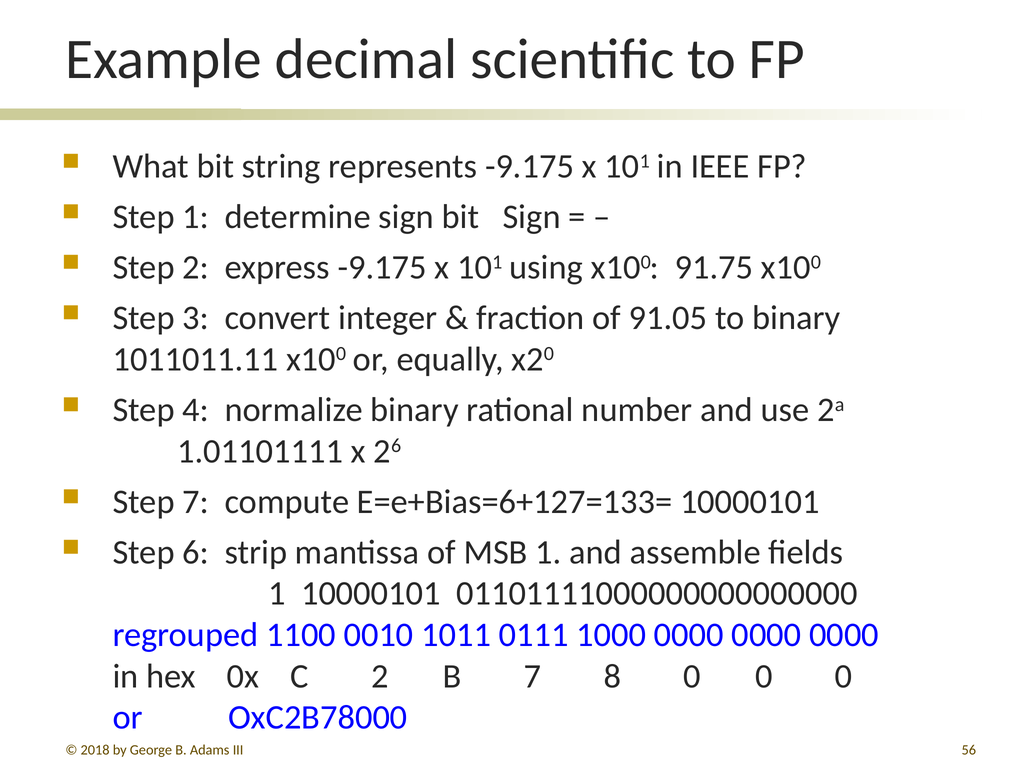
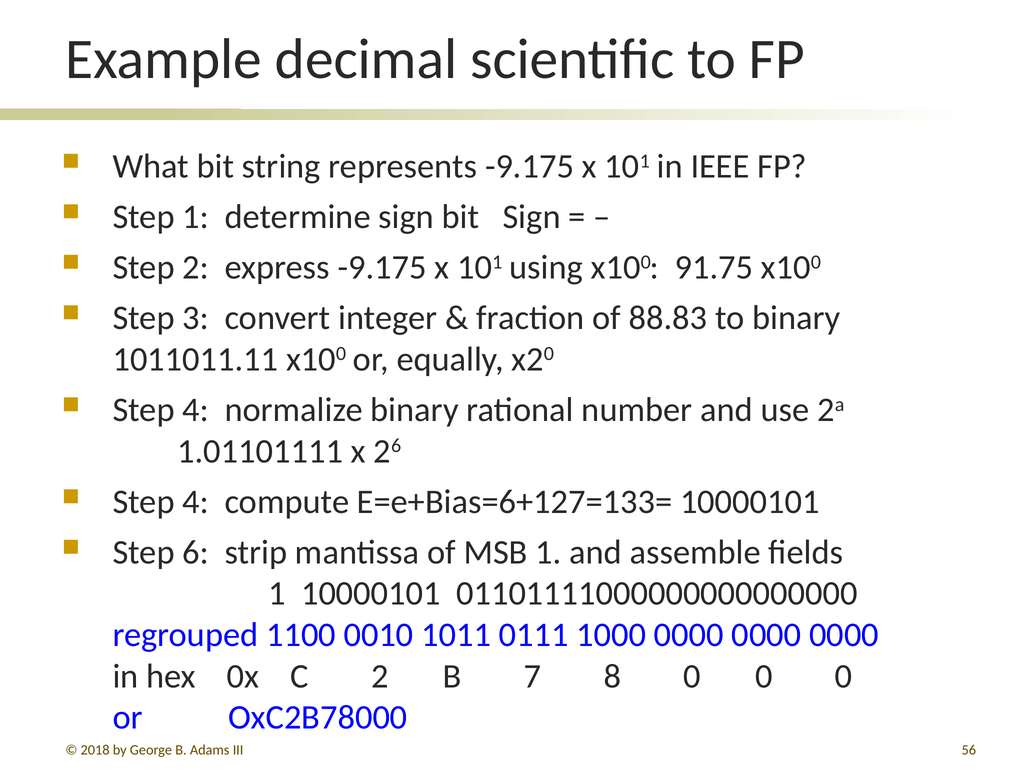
91.05: 91.05 -> 88.83
7 at (196, 502): 7 -> 4
